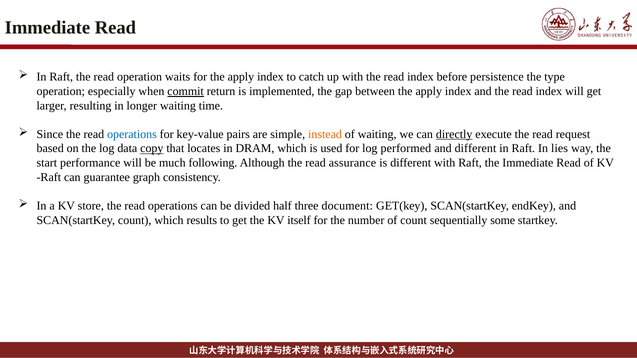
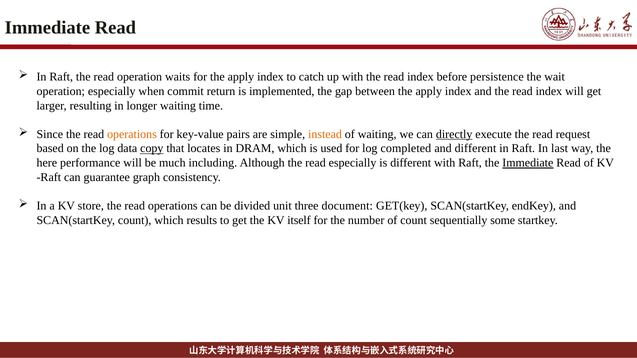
type: type -> wait
commit underline: present -> none
operations at (132, 134) colour: blue -> orange
performed: performed -> completed
lies: lies -> last
start: start -> here
following: following -> including
read assurance: assurance -> especially
Immediate at (528, 163) underline: none -> present
half: half -> unit
